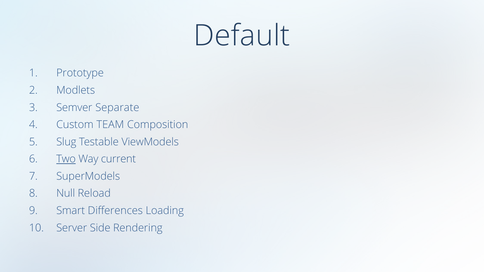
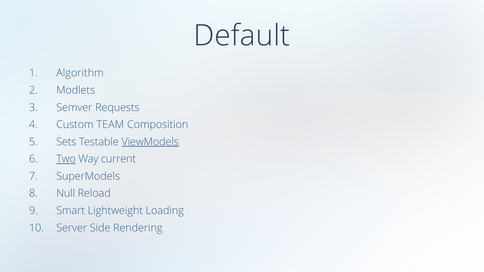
Prototype: Prototype -> Algorithm
Separate: Separate -> Requests
Slug: Slug -> Sets
ViewModels underline: none -> present
Differences: Differences -> Lightweight
